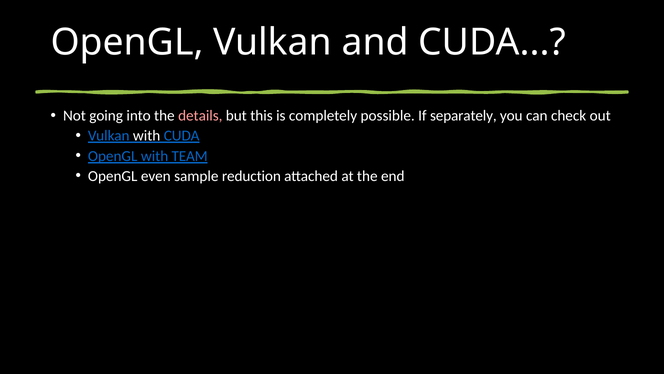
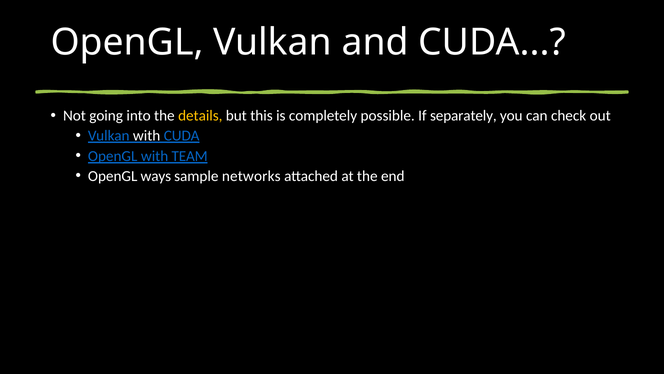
details colour: pink -> yellow
even: even -> ways
reduction: reduction -> networks
